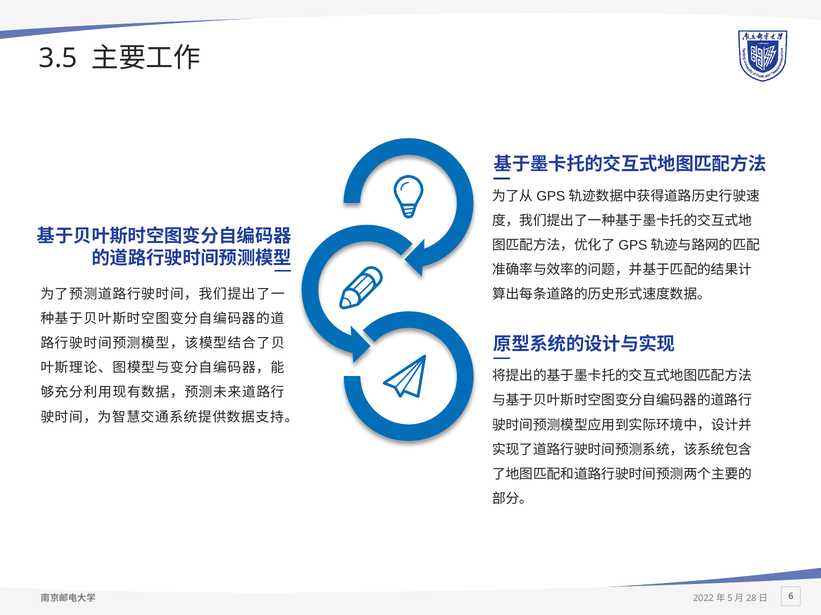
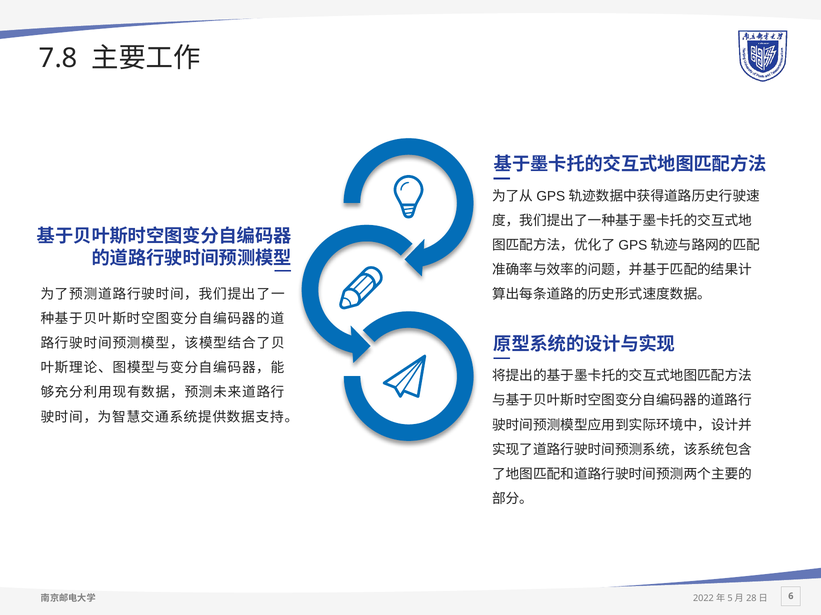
3.5: 3.5 -> 7.8
